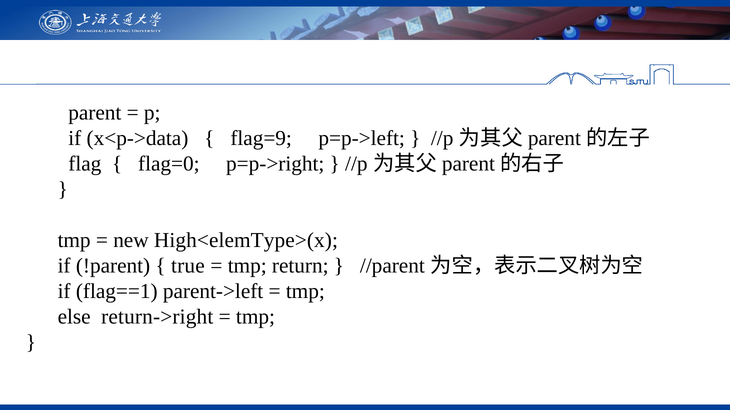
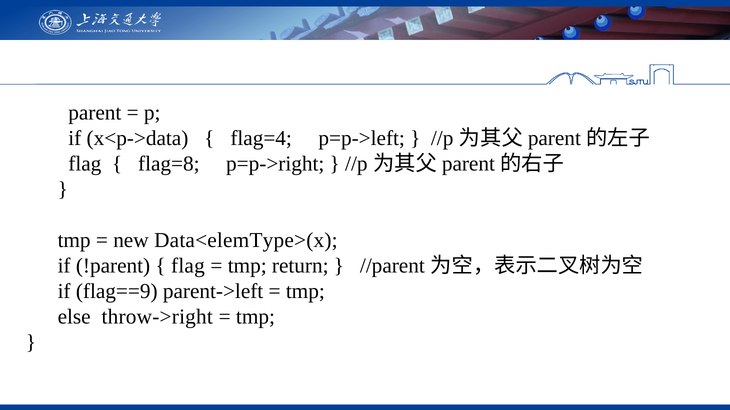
flag=9: flag=9 -> flag=4
flag=0: flag=0 -> flag=8
High<elemType>(x: High<elemType>(x -> Data<elemType>(x
true at (188, 266): true -> flag
flag==1: flag==1 -> flag==9
return->right: return->right -> throw->right
